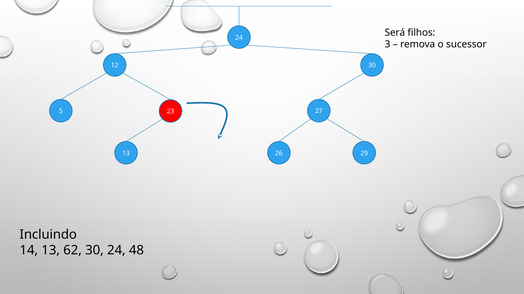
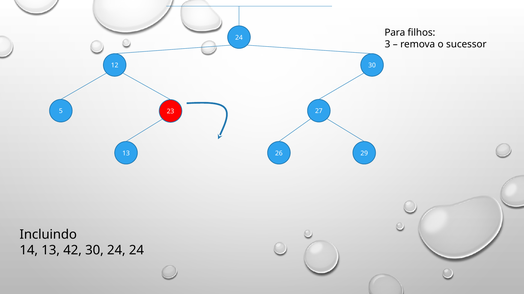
Será: Será -> Para
62: 62 -> 42
24 48: 48 -> 24
